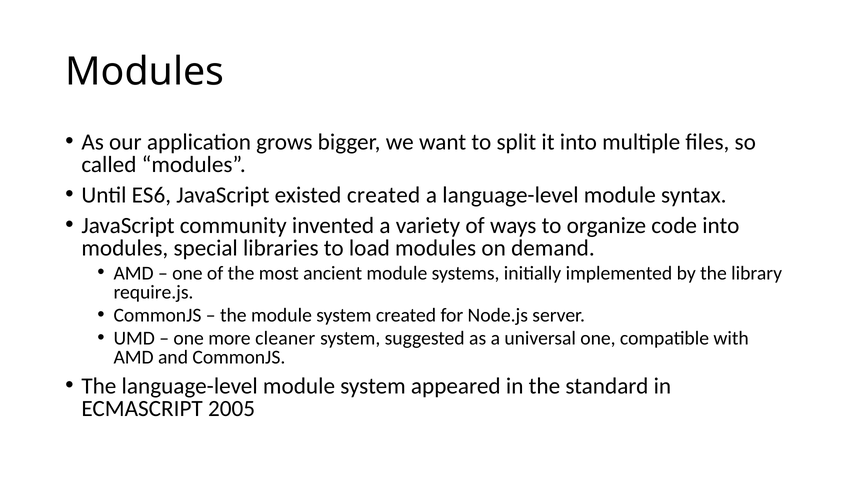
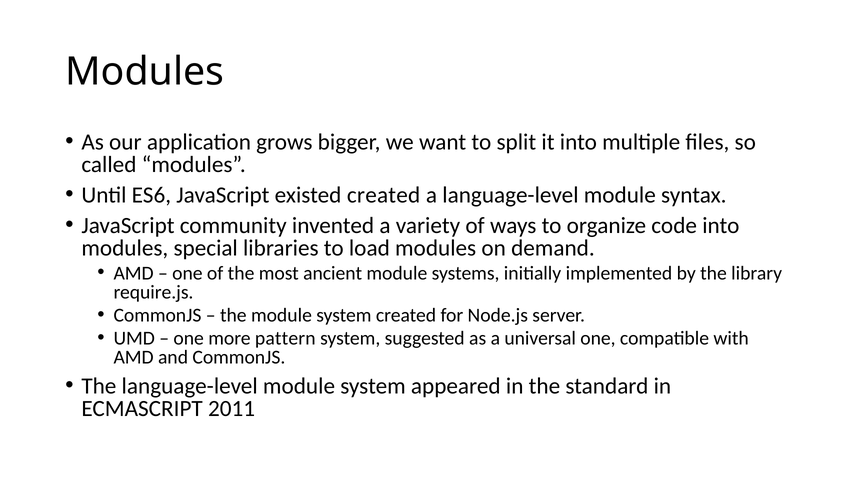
cleaner: cleaner -> pattern
2005: 2005 -> 2011
